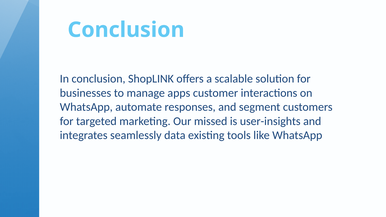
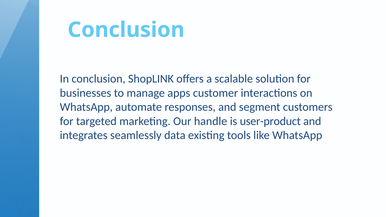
missed: missed -> handle
user-insights: user-insights -> user-product
